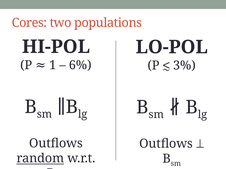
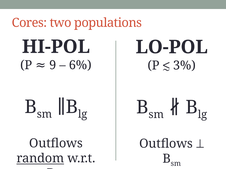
1: 1 -> 9
